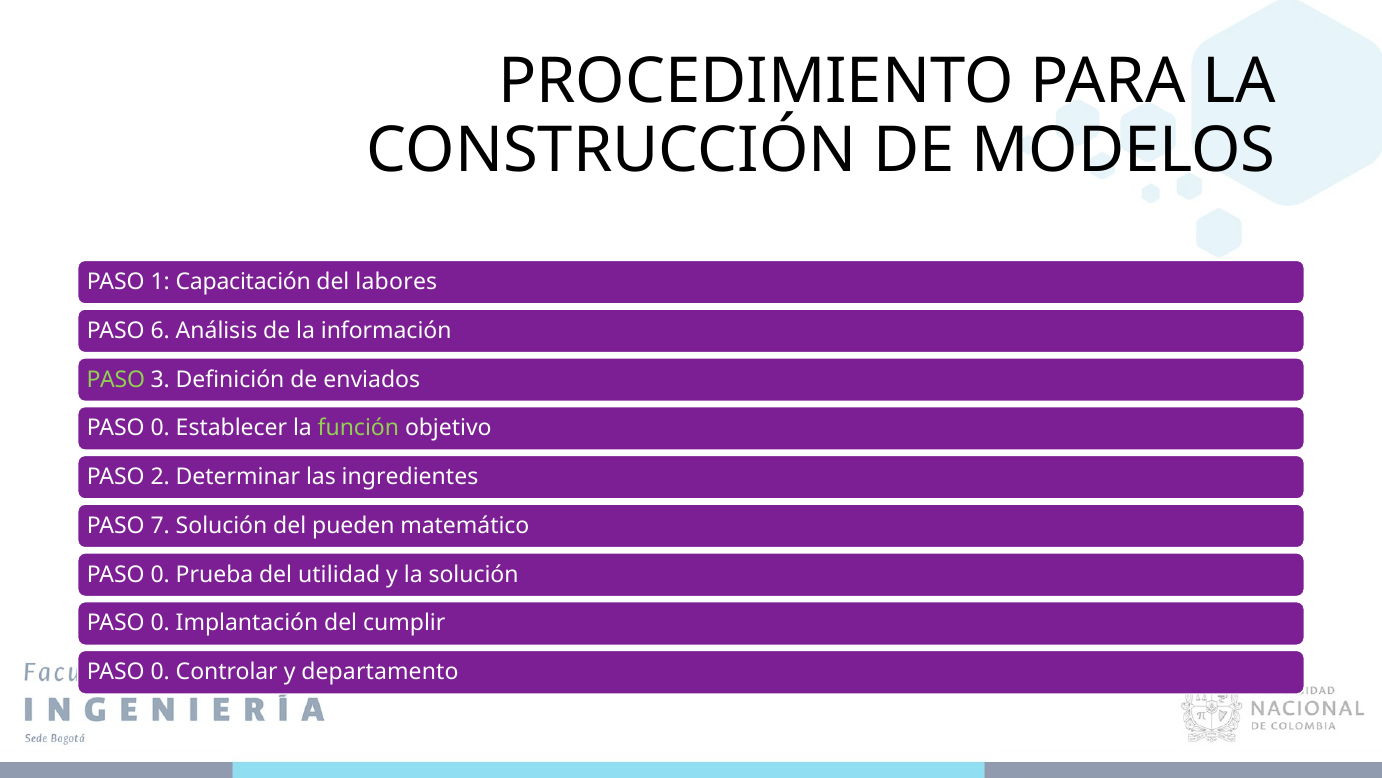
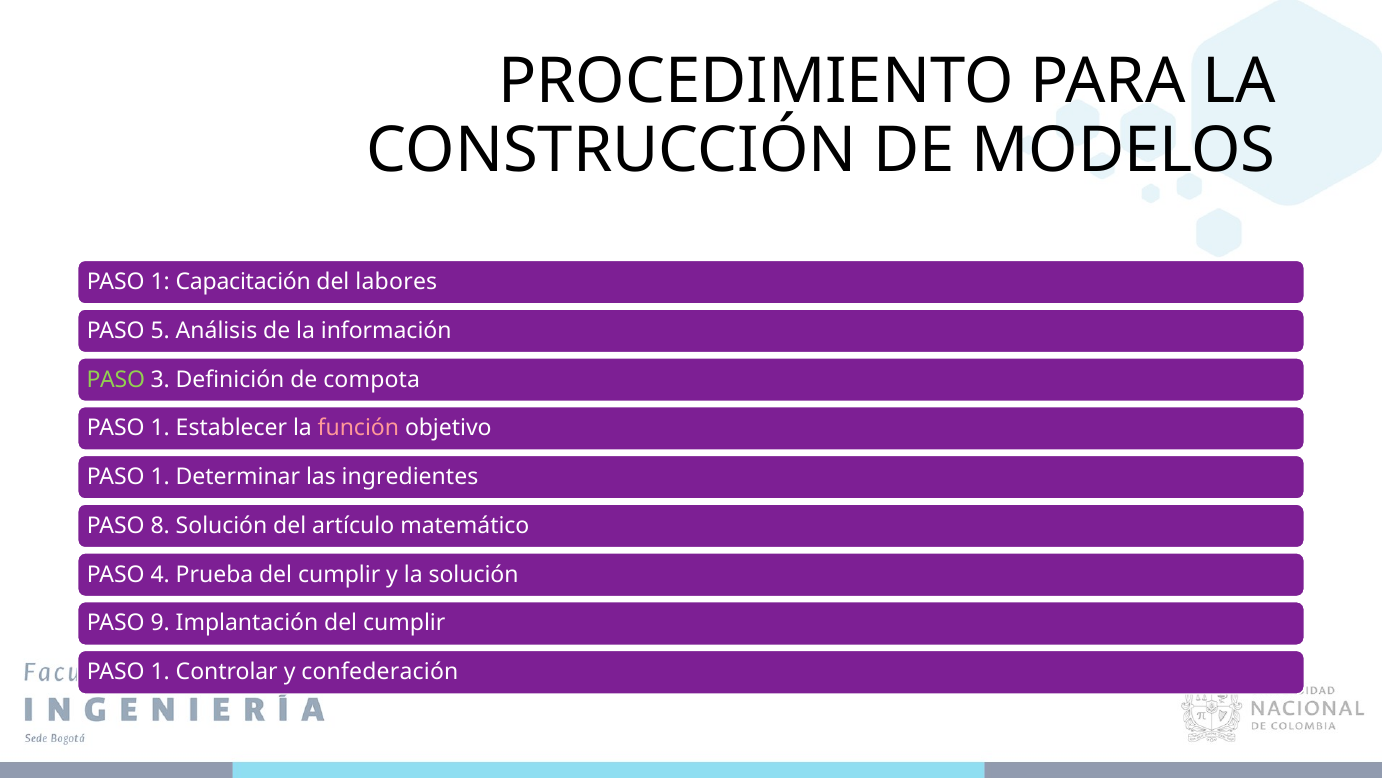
6: 6 -> 5
enviados: enviados -> compota
0 at (160, 428): 0 -> 1
función colour: light green -> pink
2 at (160, 477): 2 -> 1
7: 7 -> 8
pueden: pueden -> artículo
0 at (160, 574): 0 -> 4
Prueba del utilidad: utilidad -> cumplir
0 at (160, 623): 0 -> 9
0 at (160, 672): 0 -> 1
departamento: departamento -> confederación
